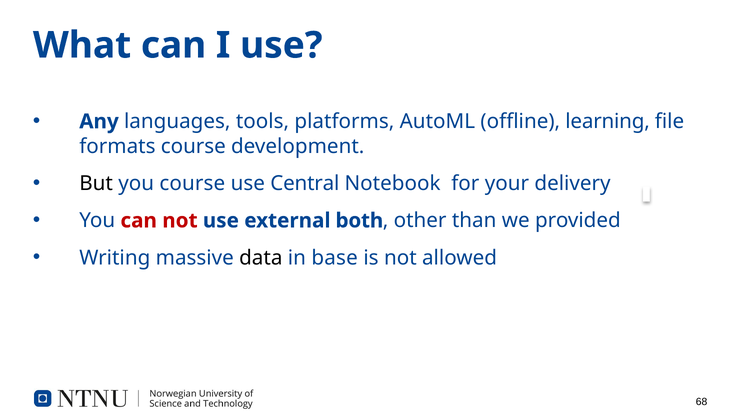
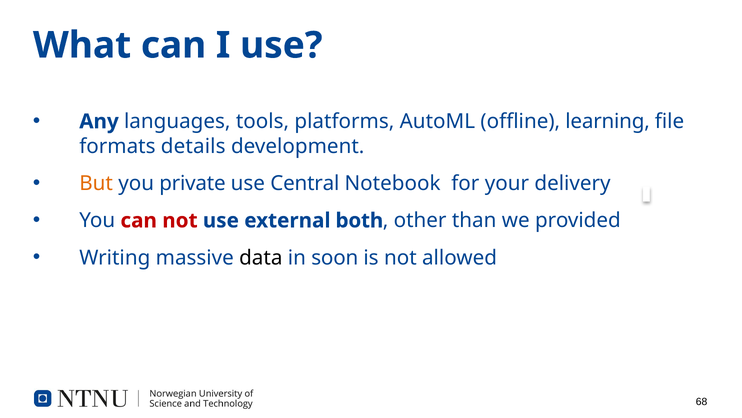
formats course: course -> details
But colour: black -> orange
you course: course -> private
base: base -> soon
